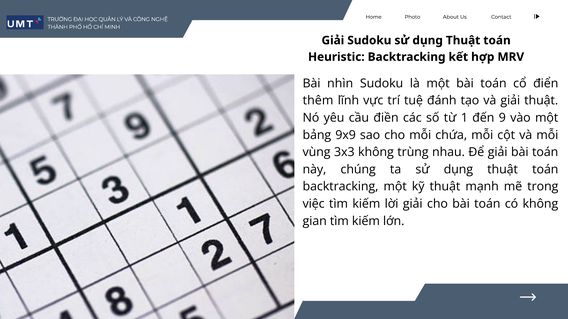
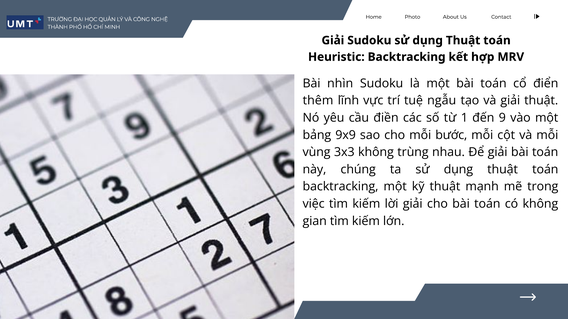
đánh: đánh -> ngẫu
chứa: chứa -> bước
